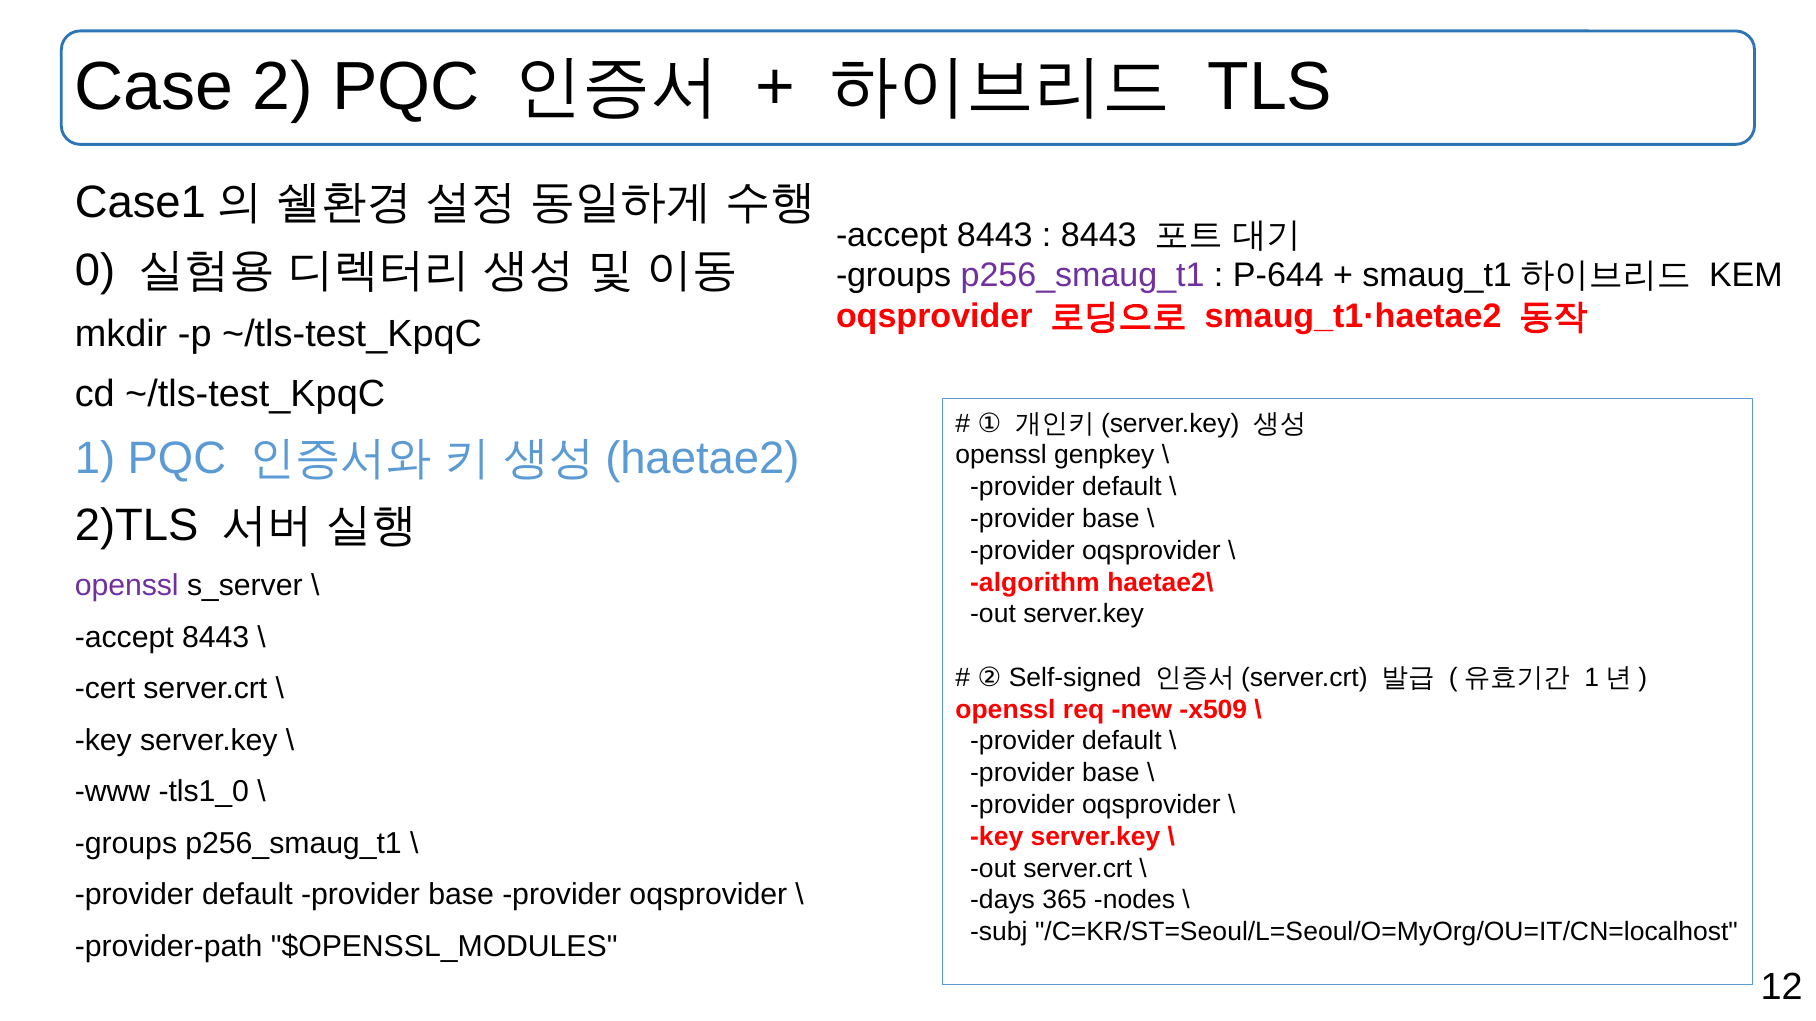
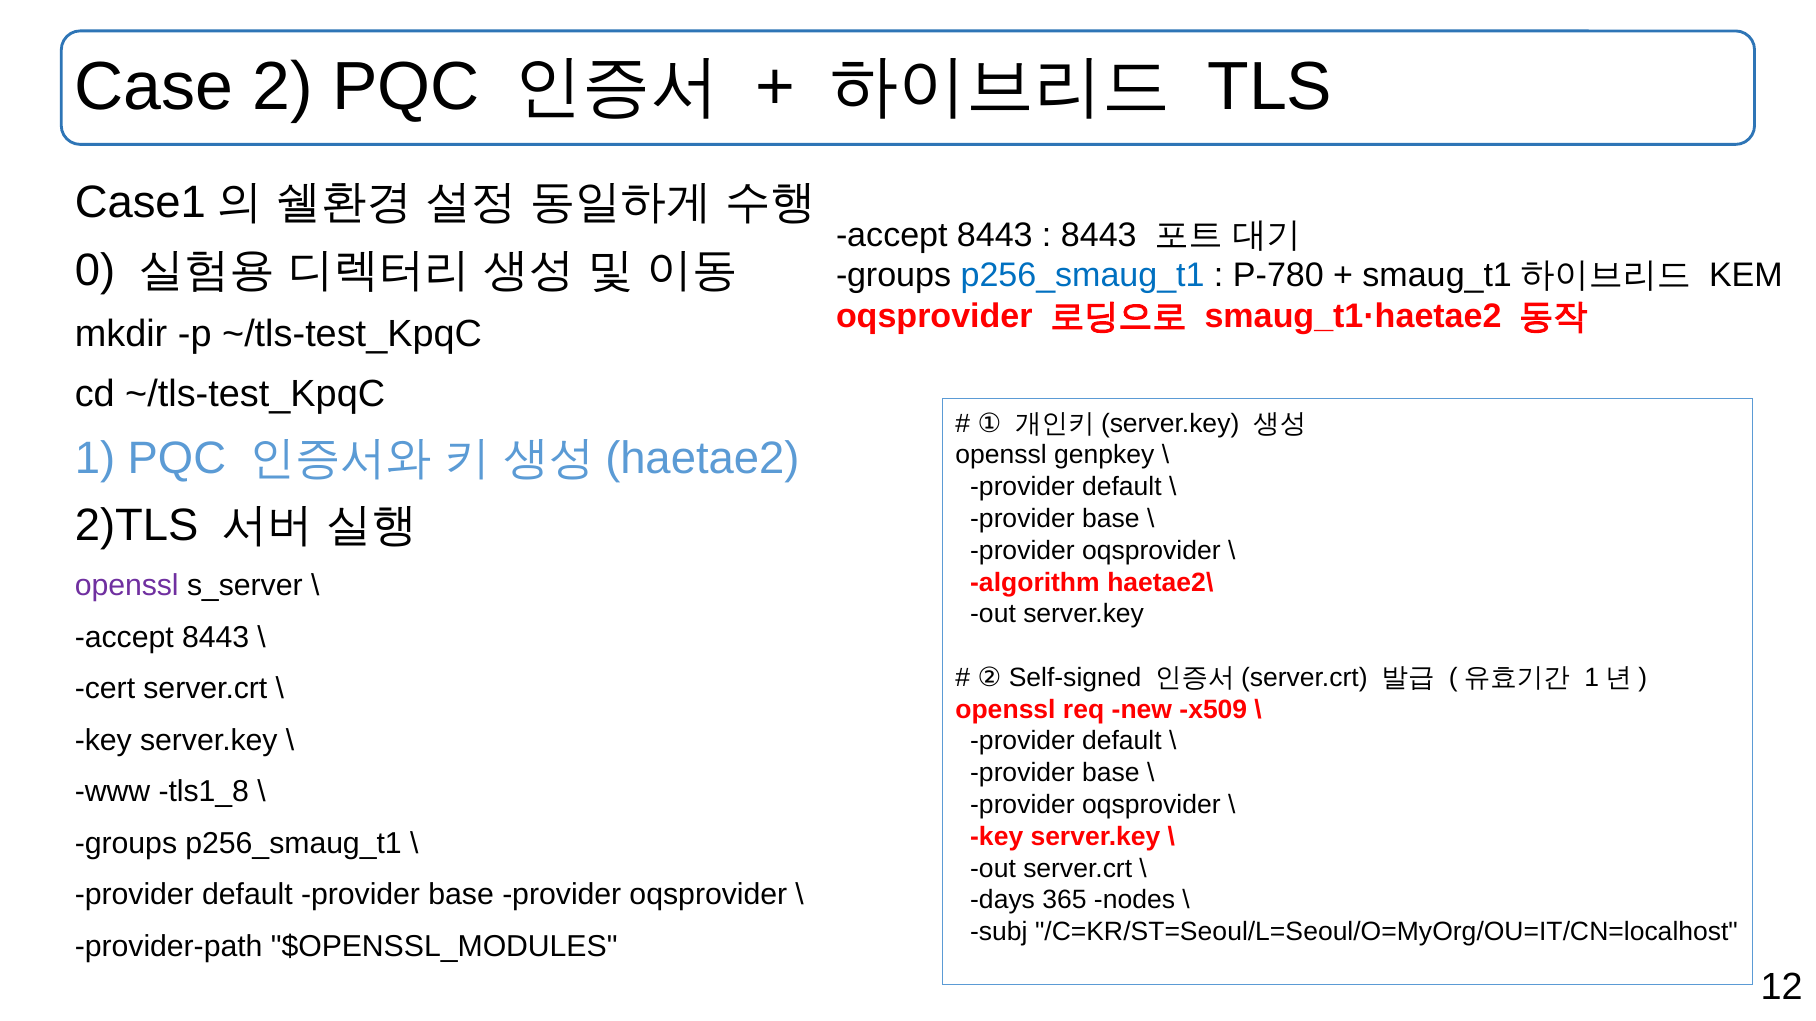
p256_smaug_t1 at (1083, 276) colour: purple -> blue
P-644: P-644 -> P-780
tls1_0: tls1_0 -> tls1_8
